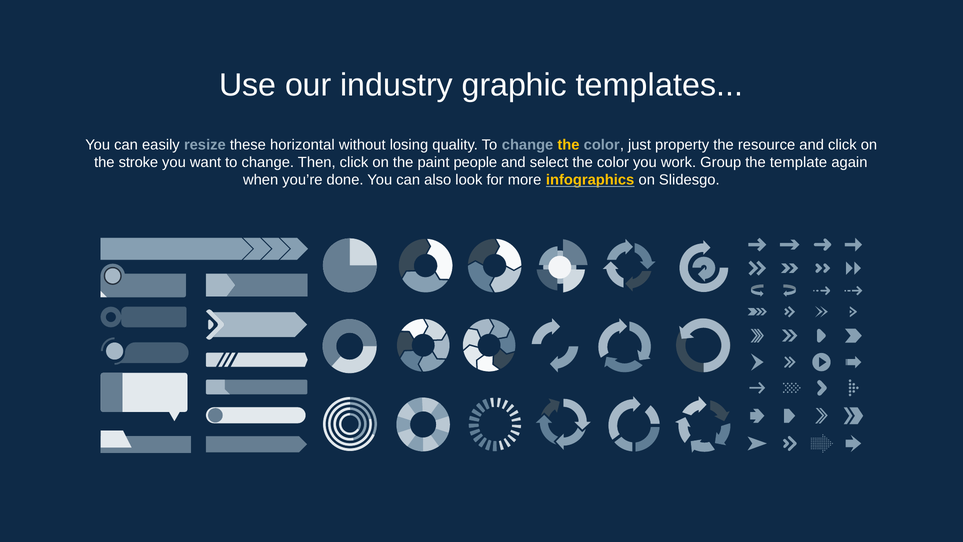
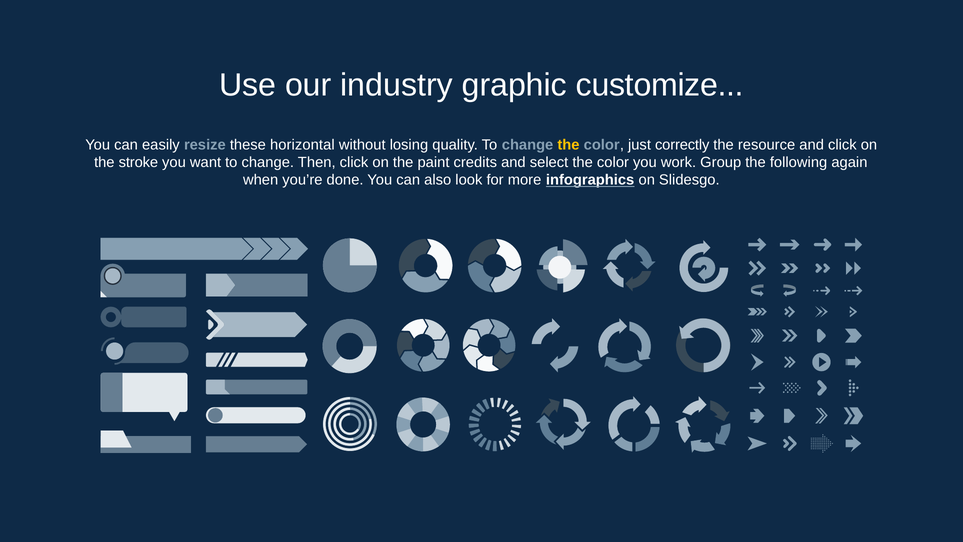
templates: templates -> customize
property: property -> correctly
people: people -> credits
template: template -> following
infographics colour: yellow -> white
